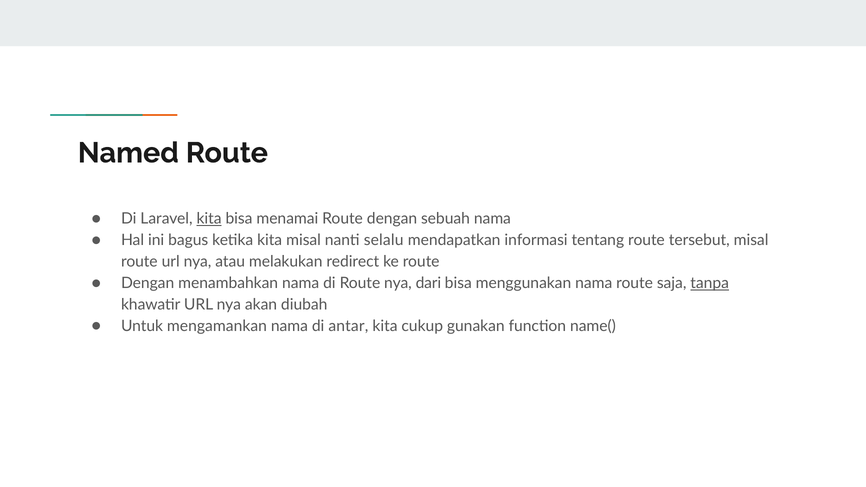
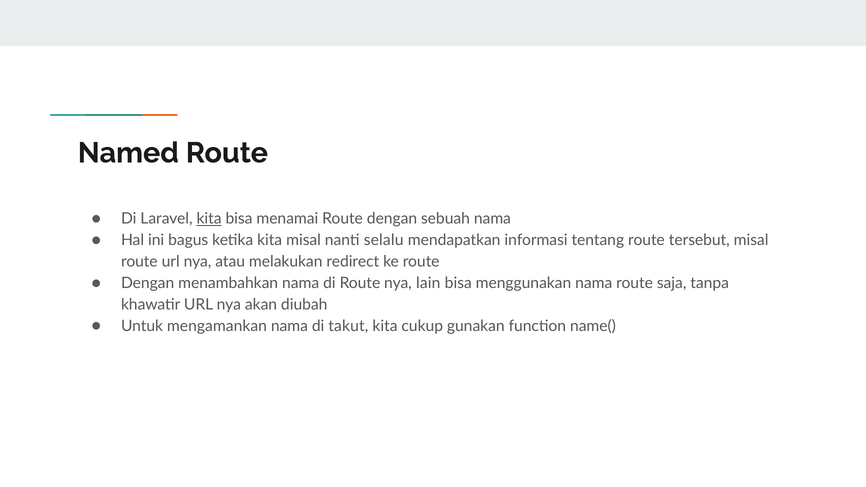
dari: dari -> lain
tanpa underline: present -> none
antar: antar -> takut
